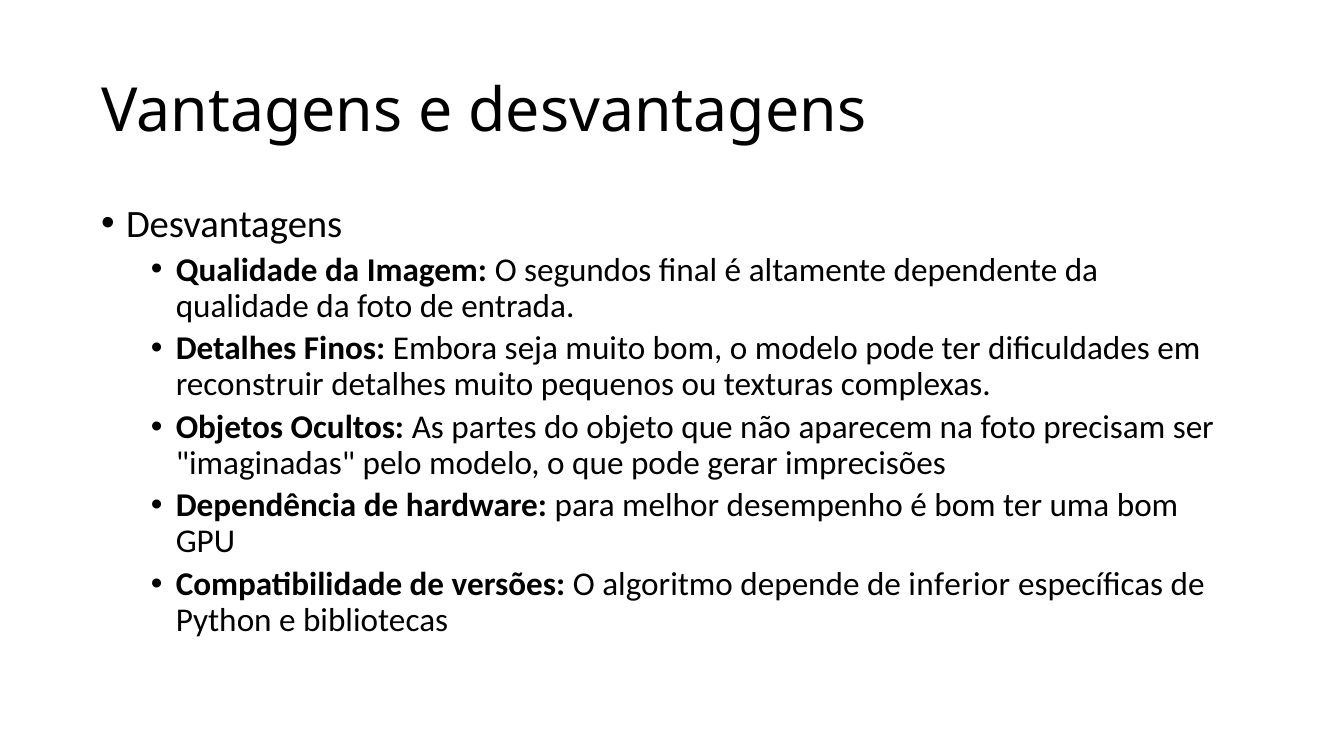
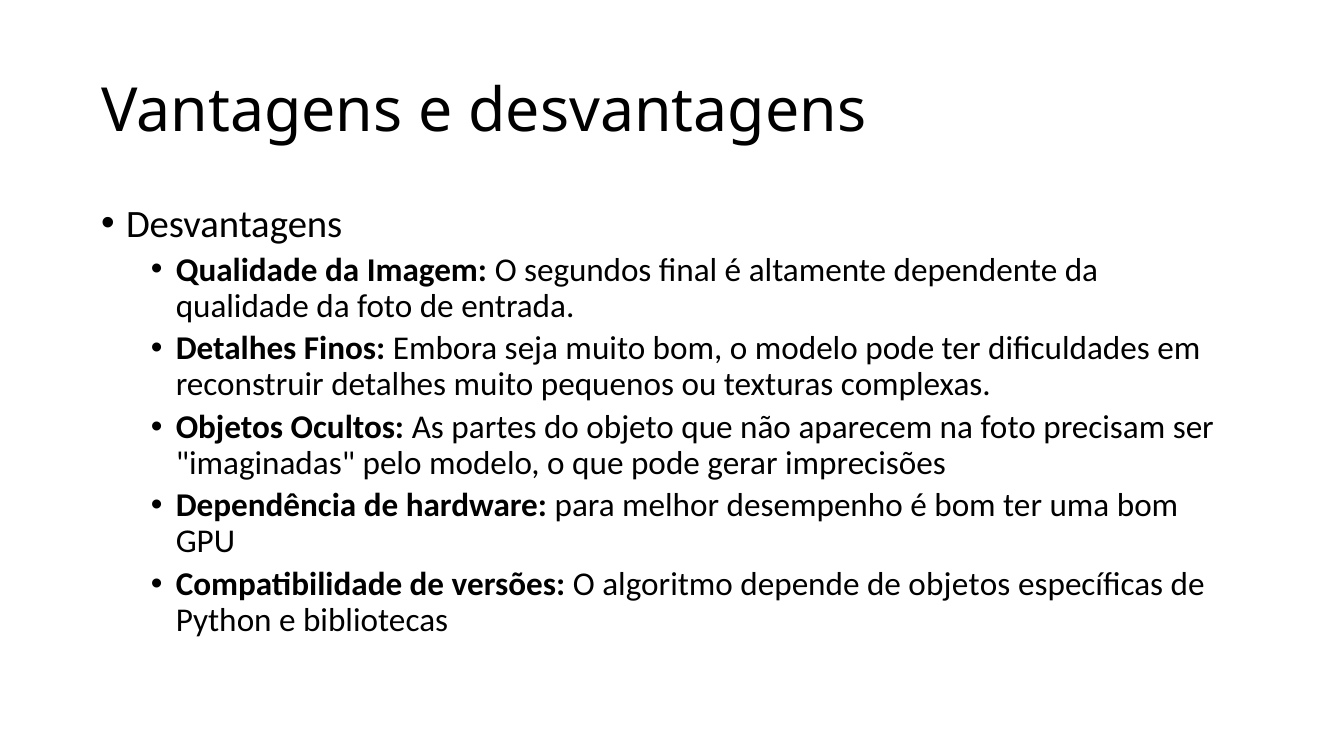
de inferior: inferior -> objetos
